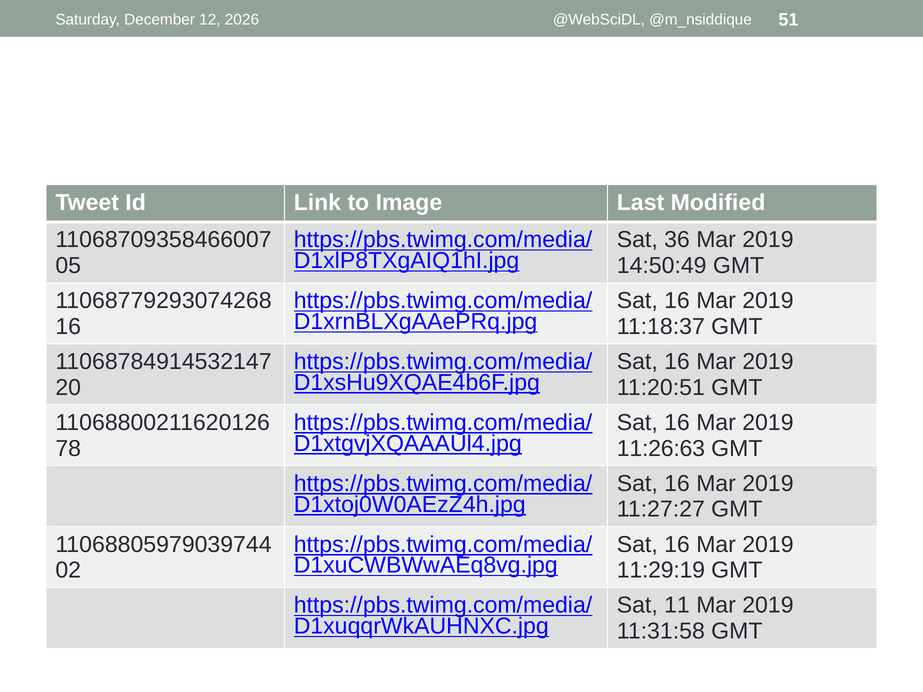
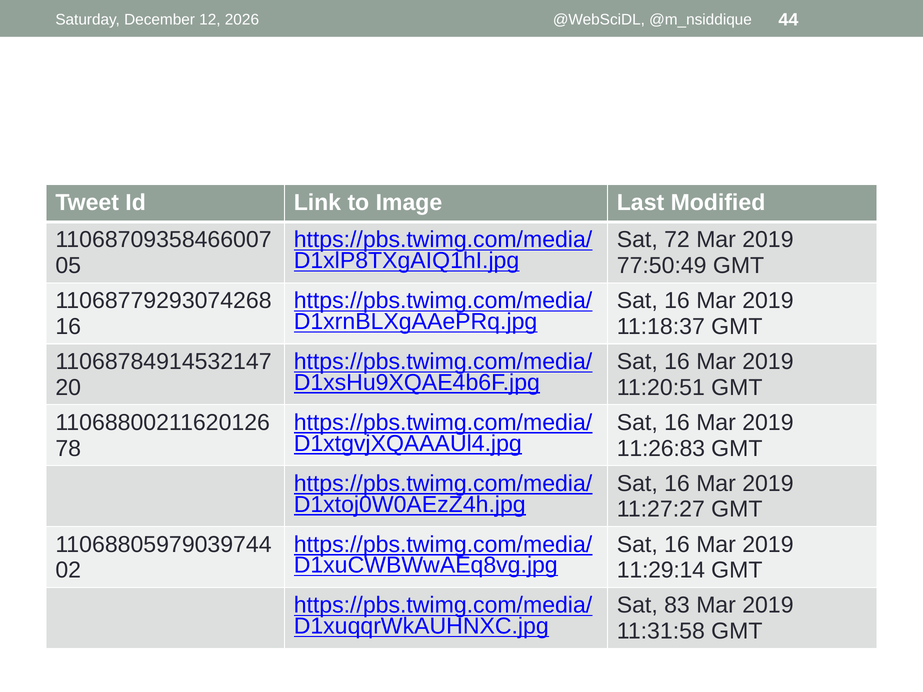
51: 51 -> 44
36: 36 -> 72
14:50:49: 14:50:49 -> 77:50:49
11:26:63: 11:26:63 -> 11:26:83
11:29:19: 11:29:19 -> 11:29:14
11: 11 -> 83
